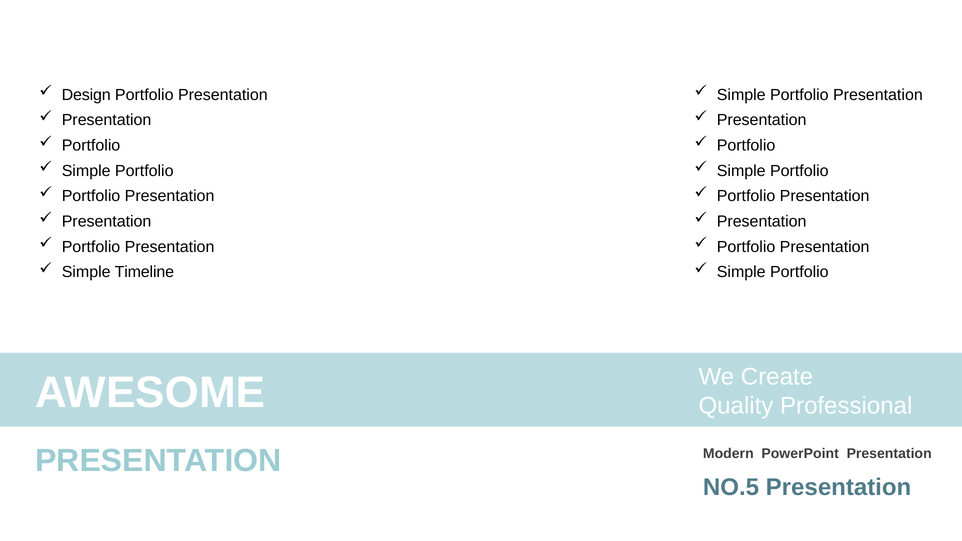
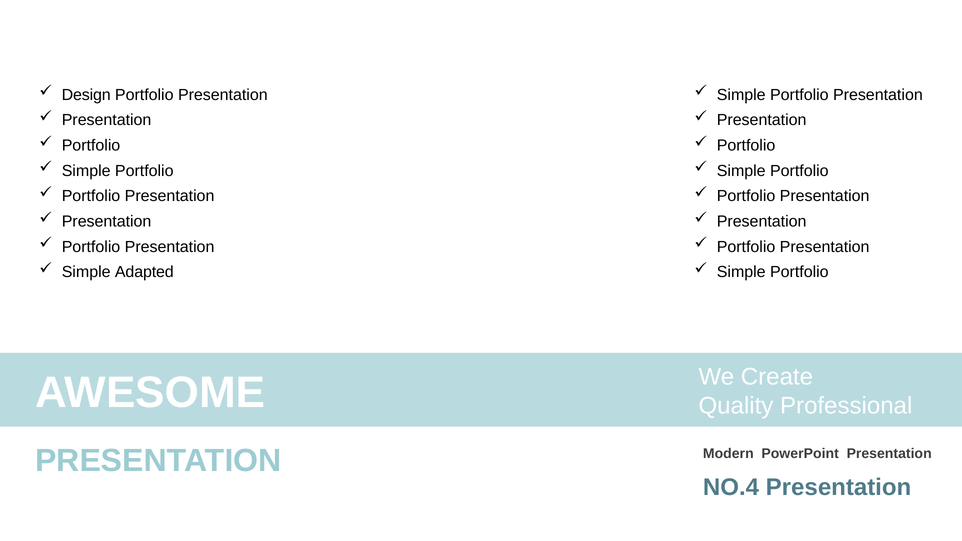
Timeline: Timeline -> Adapted
NO.5: NO.5 -> NO.4
